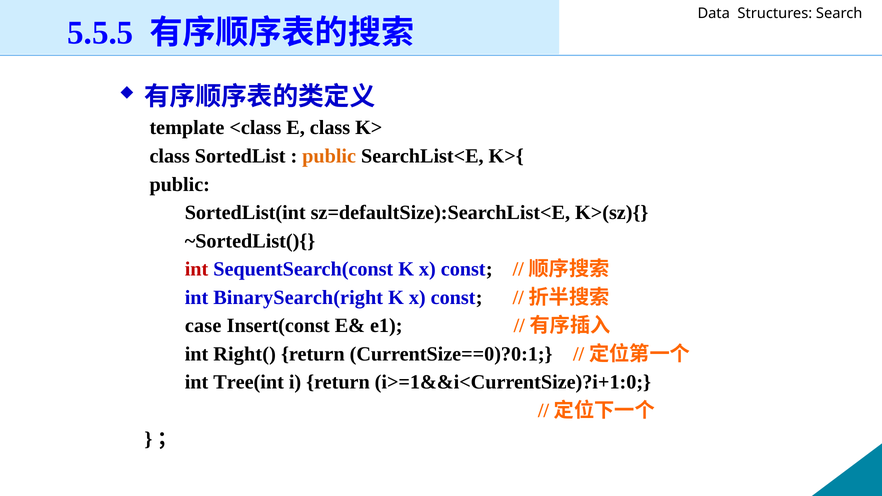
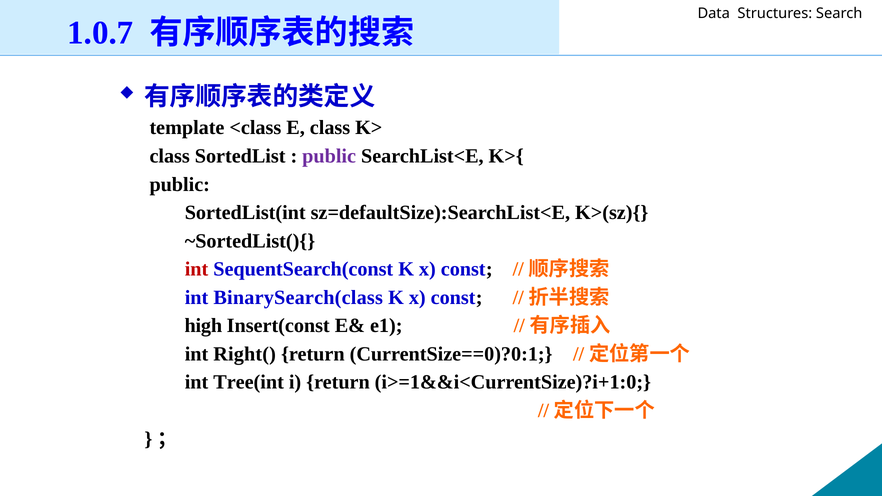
5.5.5: 5.5.5 -> 1.0.7
public at (329, 156) colour: orange -> purple
BinarySearch(right: BinarySearch(right -> BinarySearch(class
case: case -> high
